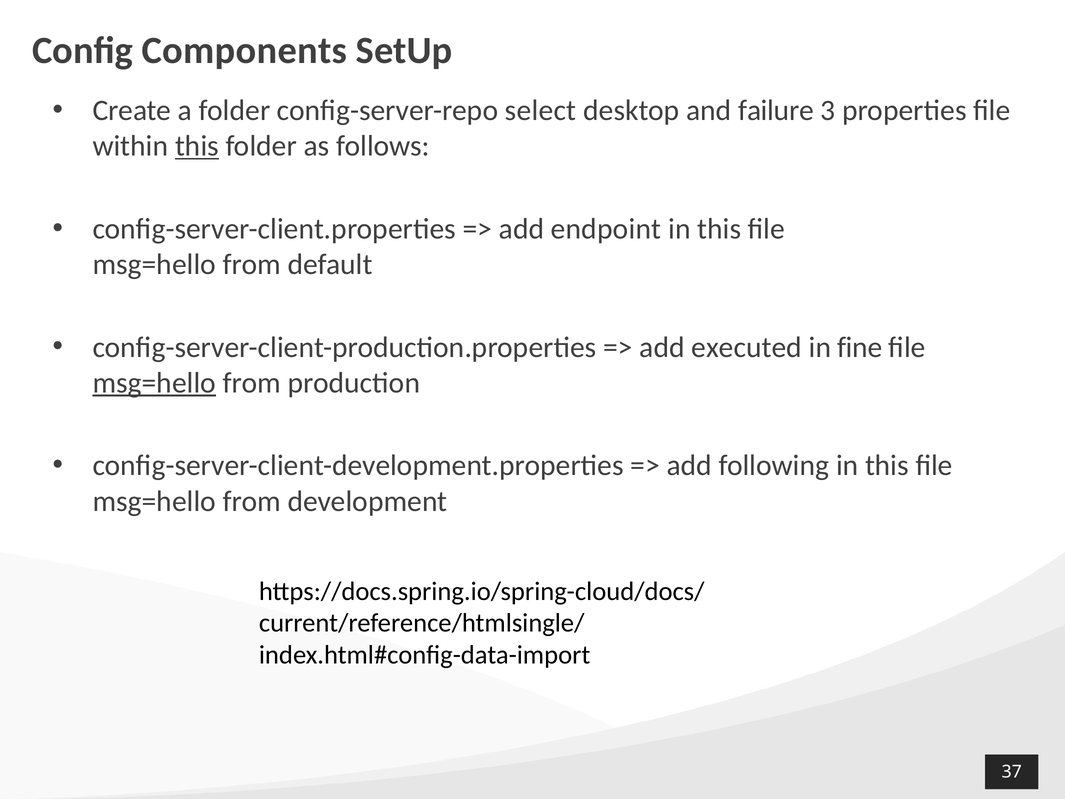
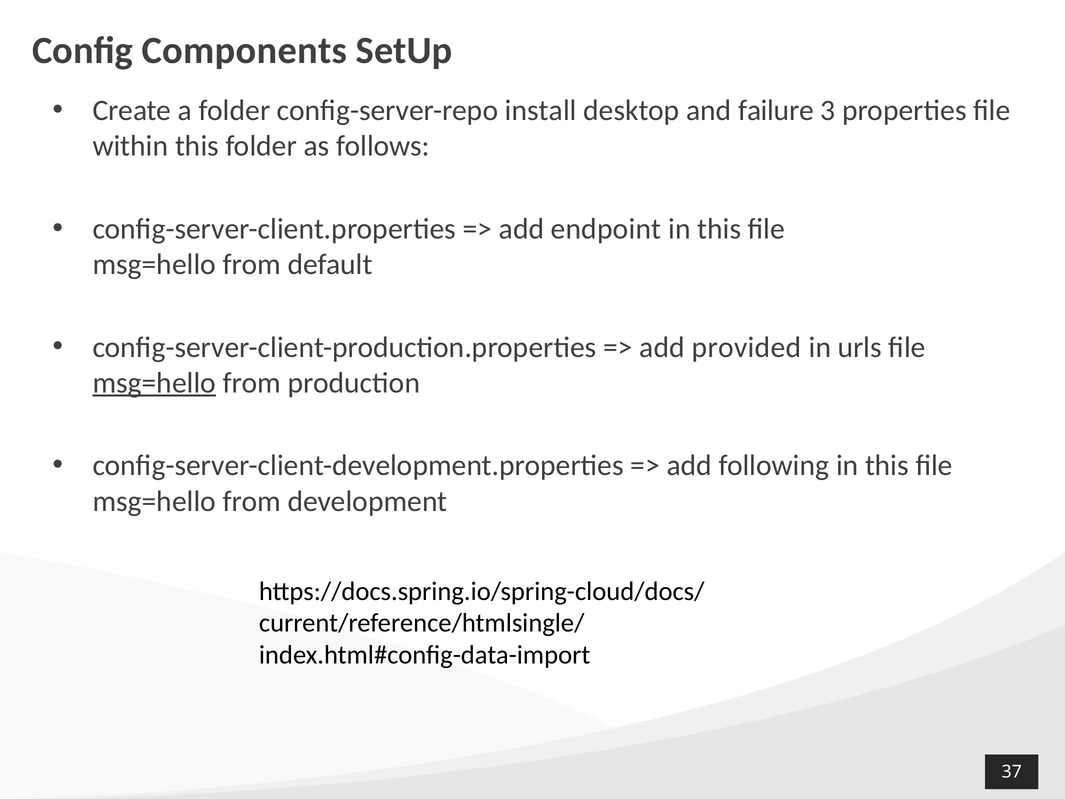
select: select -> install
this at (197, 146) underline: present -> none
executed: executed -> provided
fine: fine -> urls
